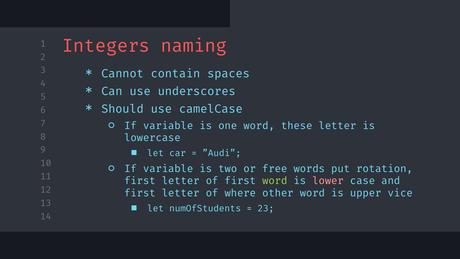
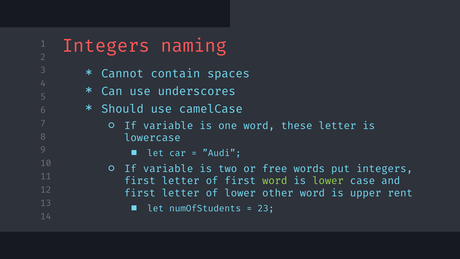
put rotation: rotation -> integers
lower at (328, 181) colour: pink -> light green
of where: where -> lower
vice: vice -> rent
